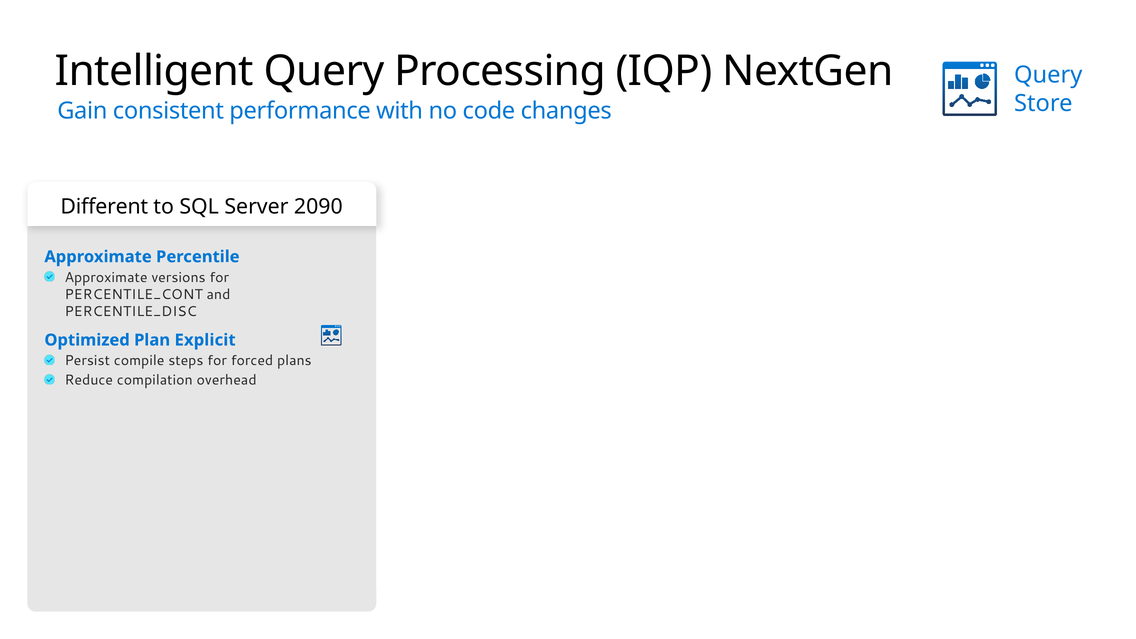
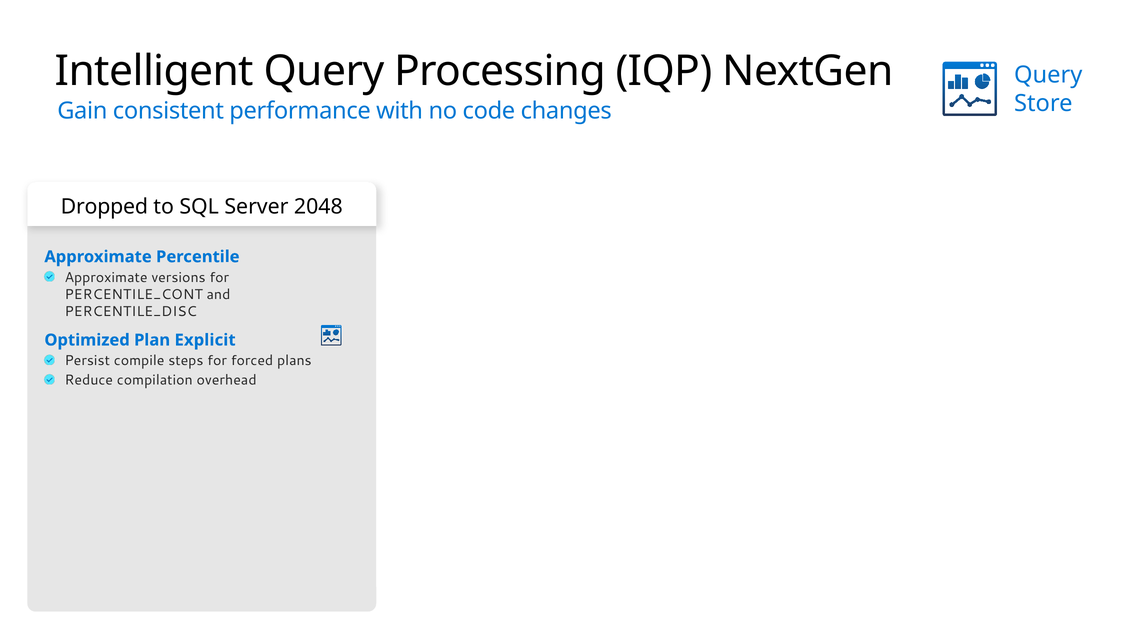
Different: Different -> Dropped
2090: 2090 -> 2048
